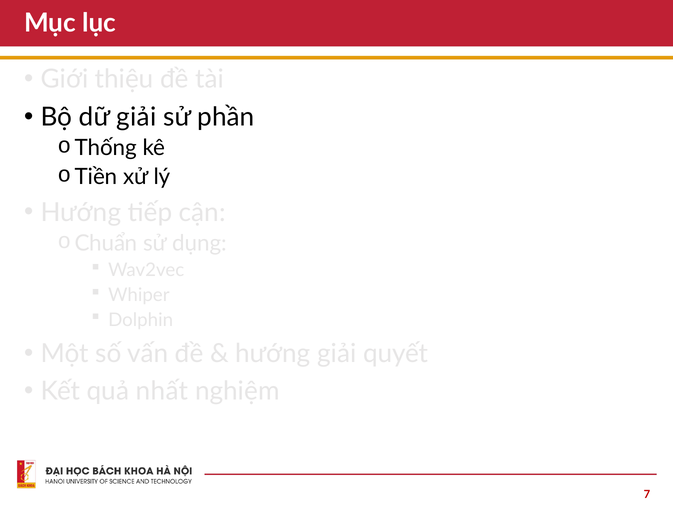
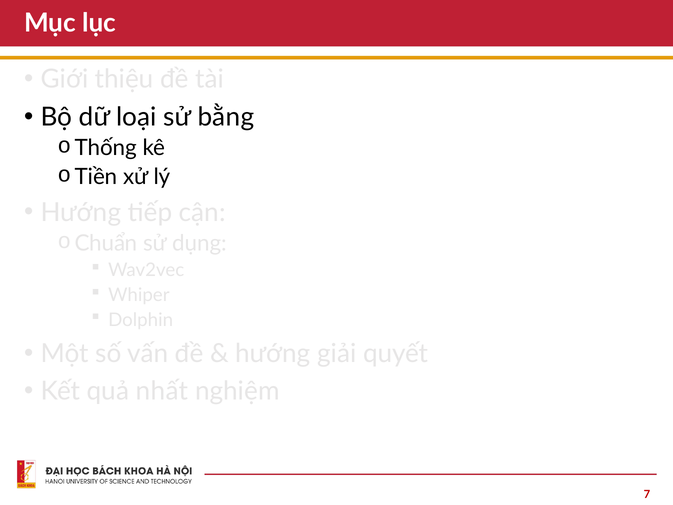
dữ giải: giải -> loại
phần: phần -> bằng
